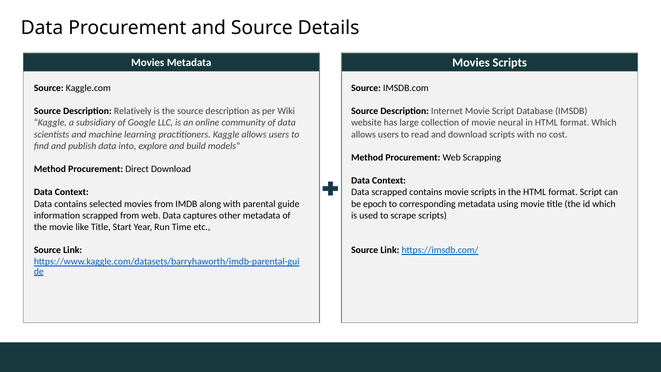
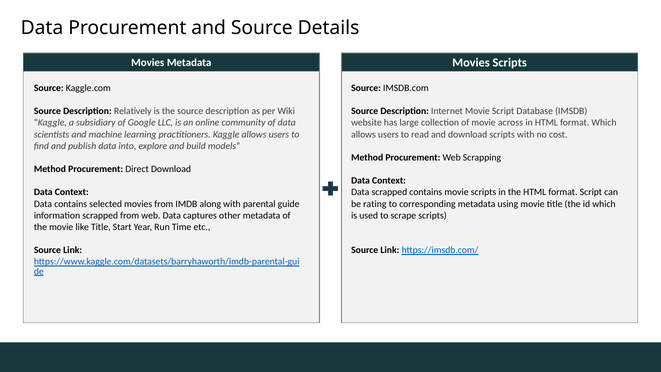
neural: neural -> across
epoch: epoch -> rating
